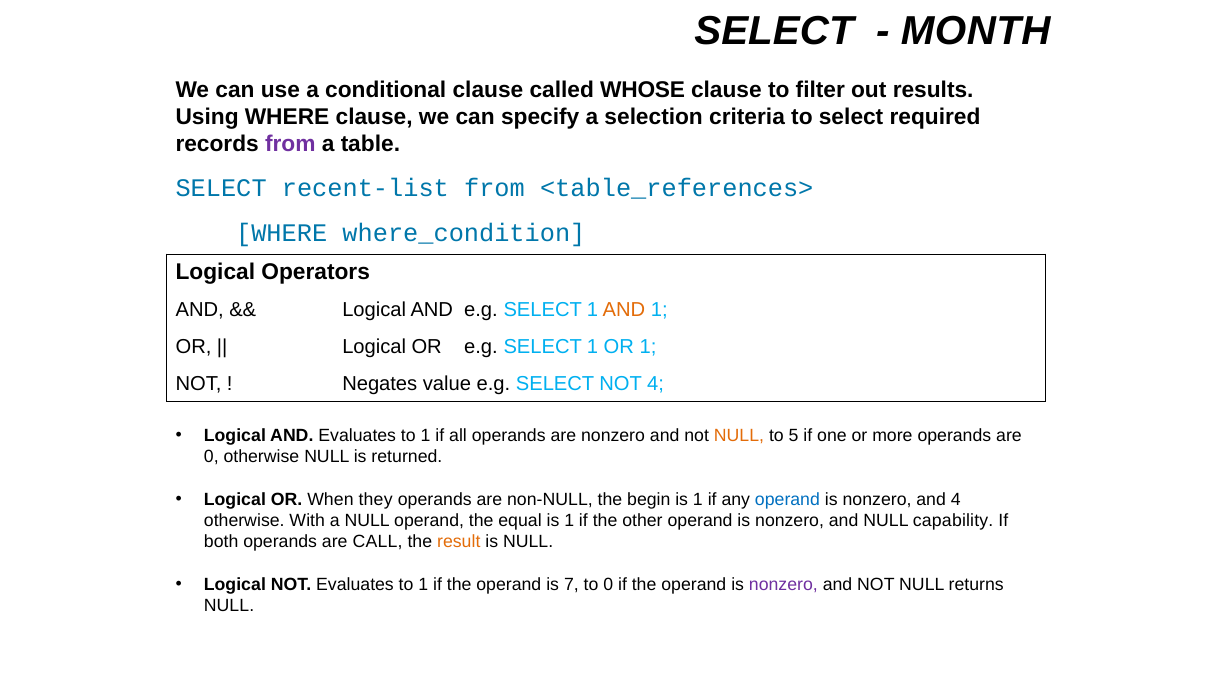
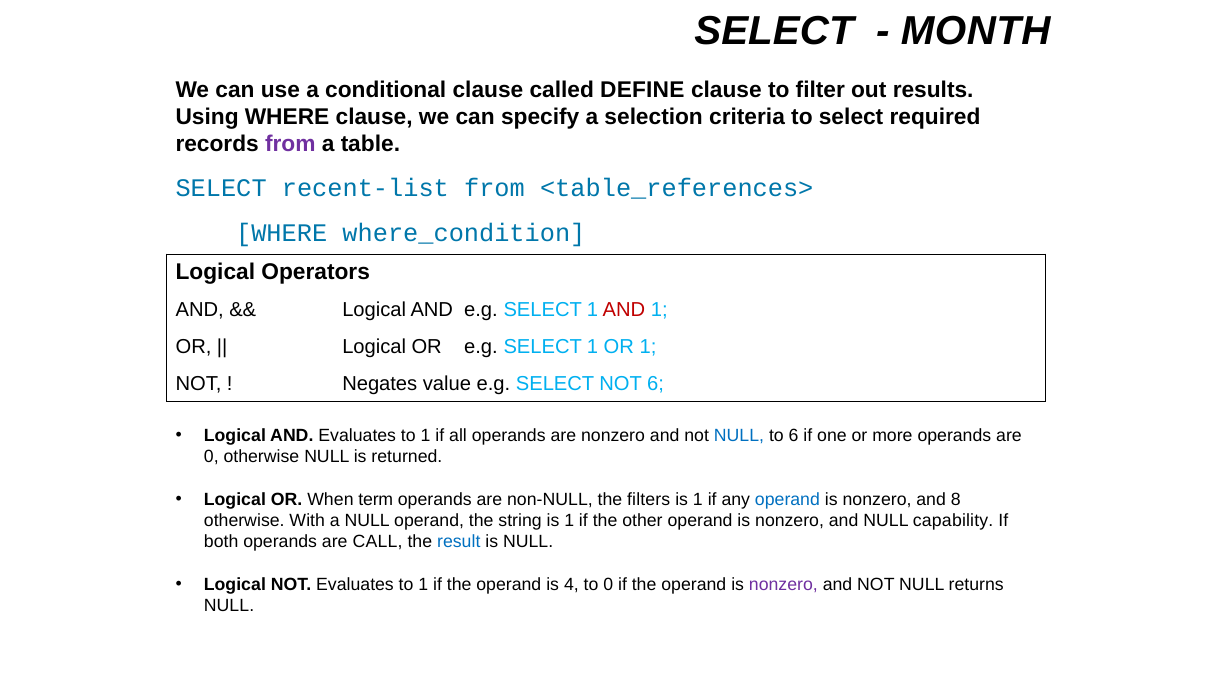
WHOSE: WHOSE -> DEFINE
AND at (624, 310) colour: orange -> red
NOT 4: 4 -> 6
NULL at (739, 436) colour: orange -> blue
to 5: 5 -> 6
they: they -> term
begin: begin -> filters
and 4: 4 -> 8
equal: equal -> string
result colour: orange -> blue
7: 7 -> 4
